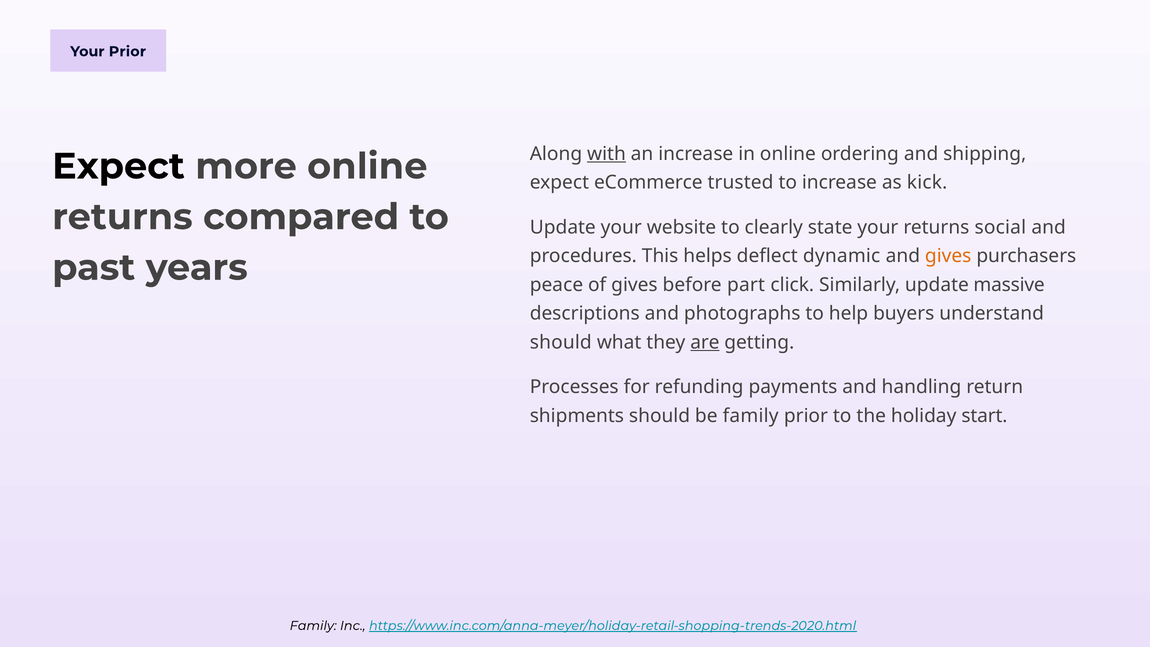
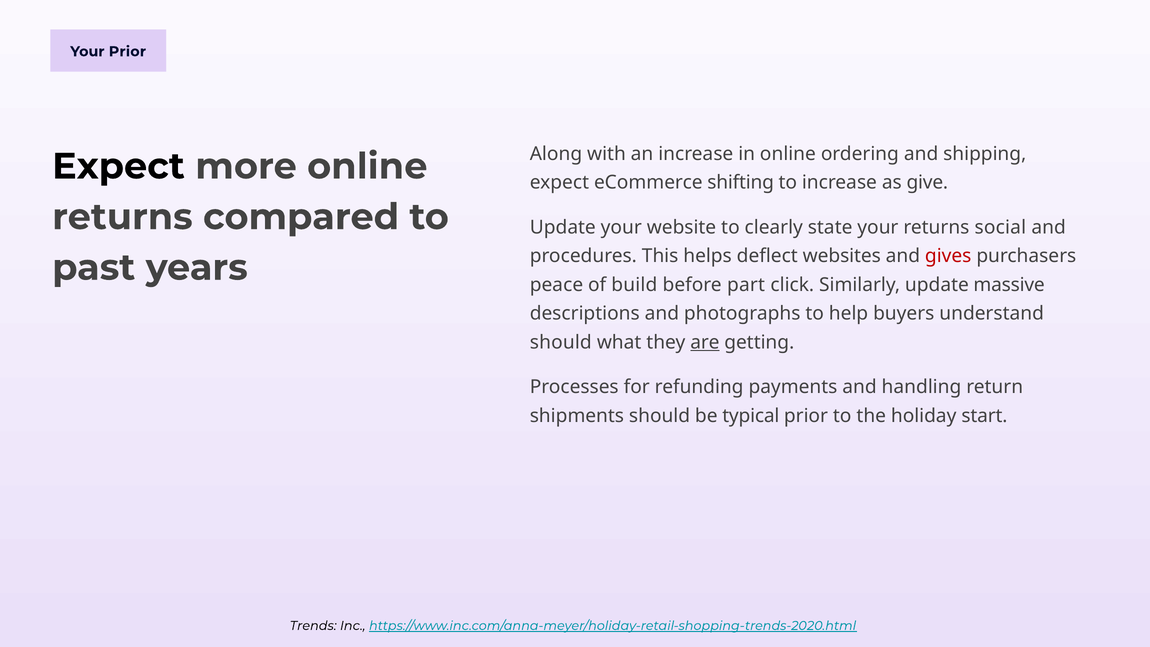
with underline: present -> none
trusted: trusted -> shifting
kick: kick -> give
dynamic: dynamic -> websites
gives at (948, 256) colour: orange -> red
of gives: gives -> build
be family: family -> typical
Family at (313, 626): Family -> Trends
